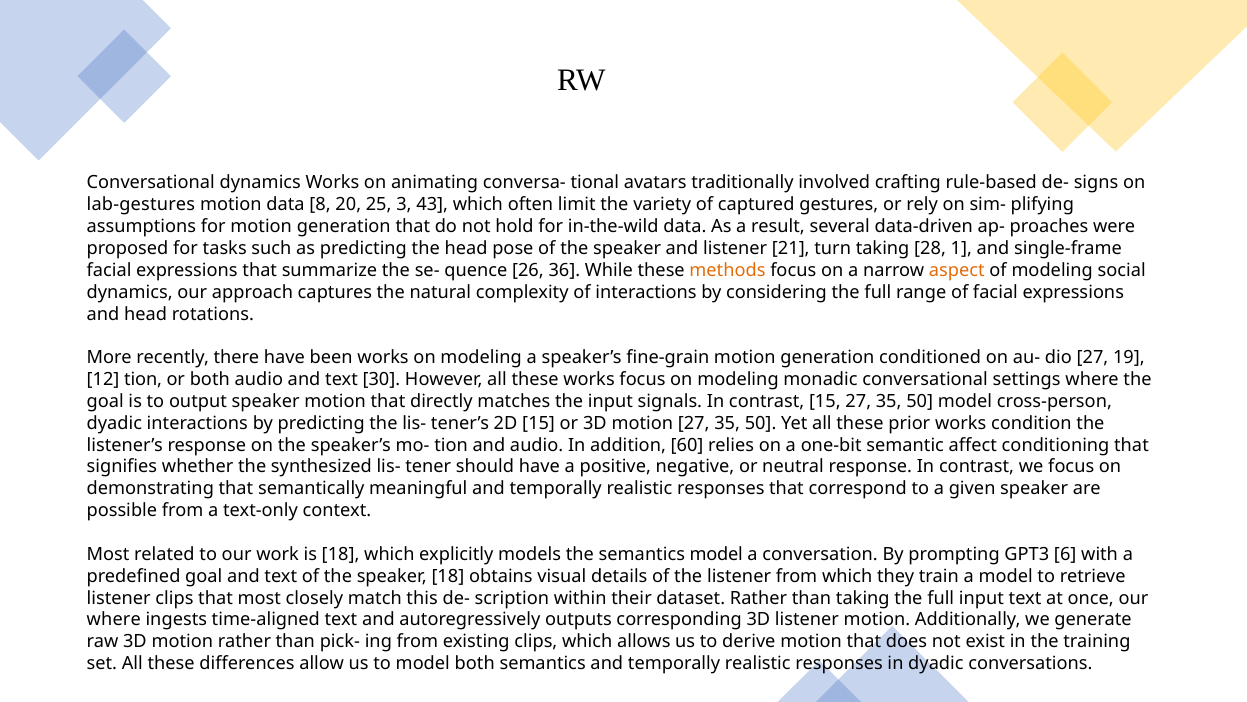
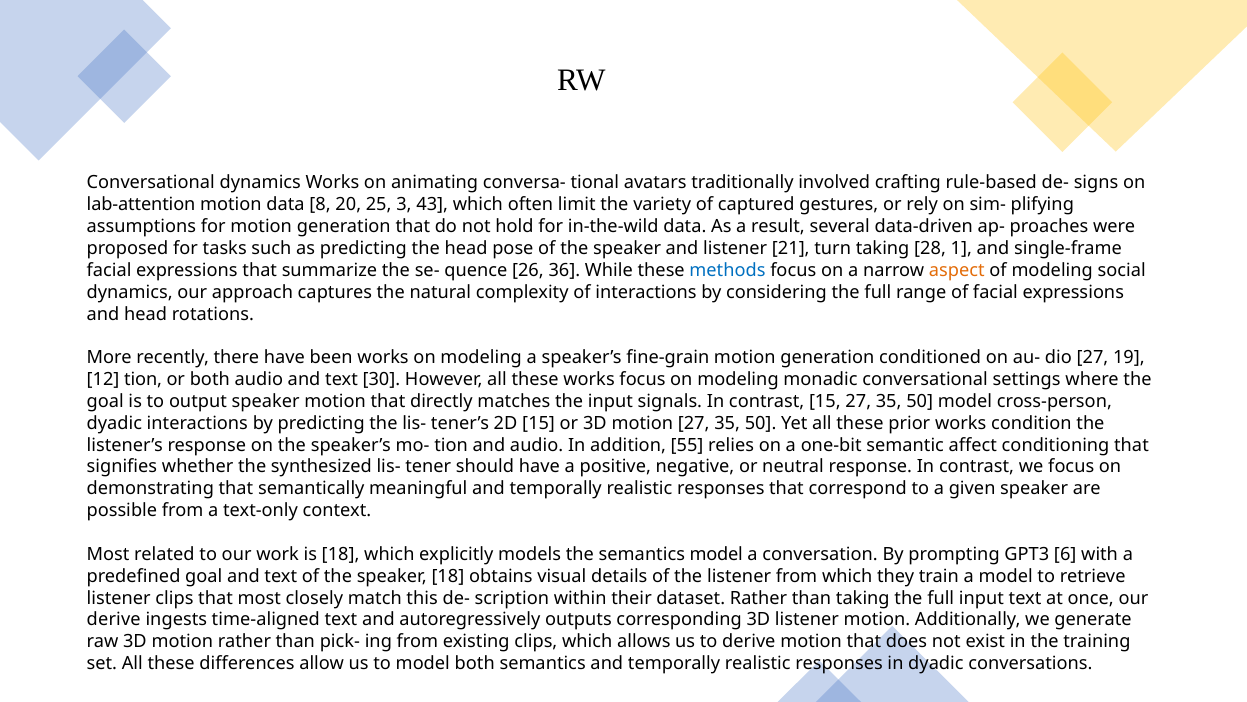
lab-gestures: lab-gestures -> lab-attention
methods colour: orange -> blue
60: 60 -> 55
where at (114, 619): where -> derive
